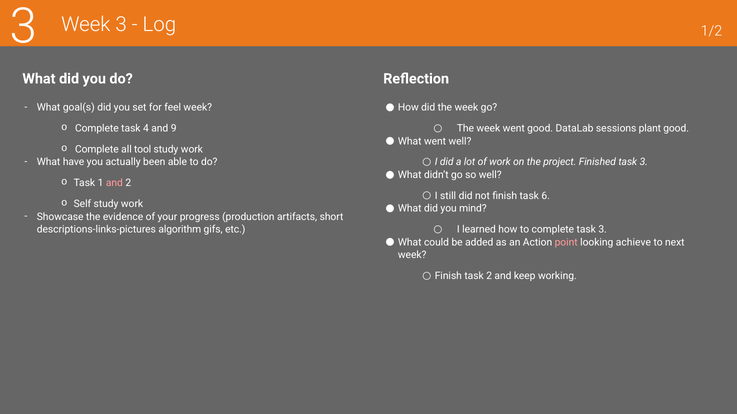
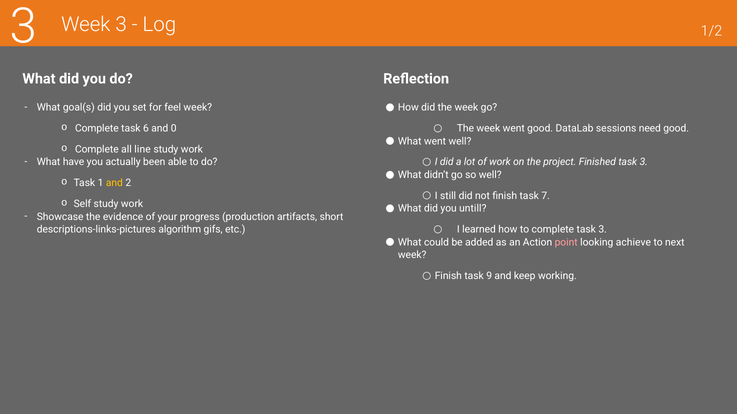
4: 4 -> 6
9: 9 -> 0
plant: plant -> need
tool: tool -> line
and at (114, 183) colour: pink -> yellow
6: 6 -> 7
mind: mind -> untill
task 2: 2 -> 9
